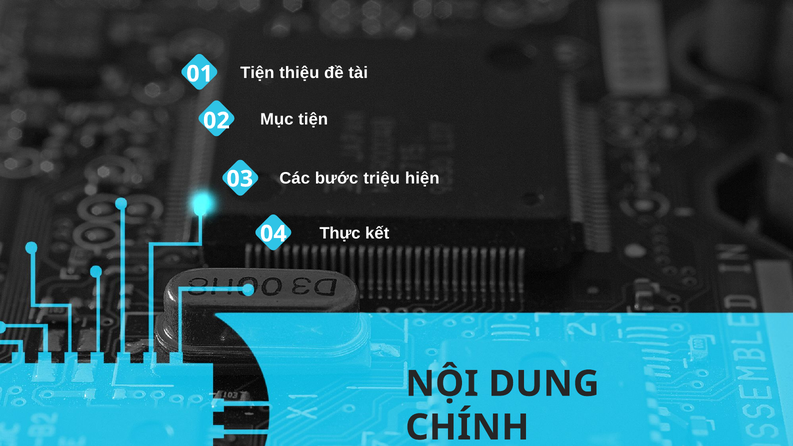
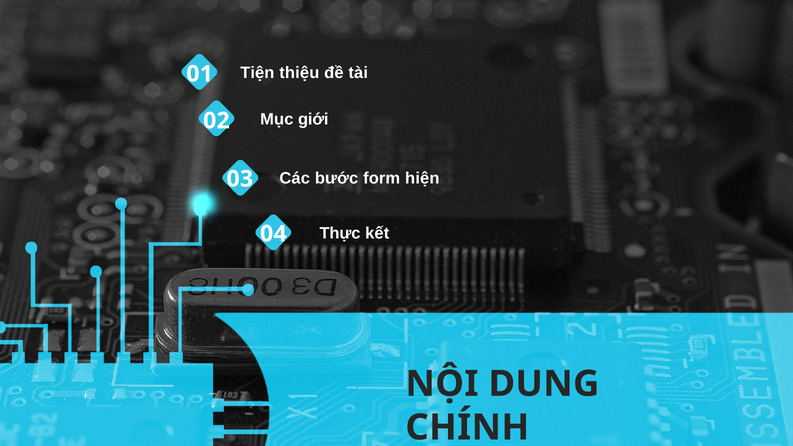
Mục tiện: tiện -> giới
triệu: triệu -> form
